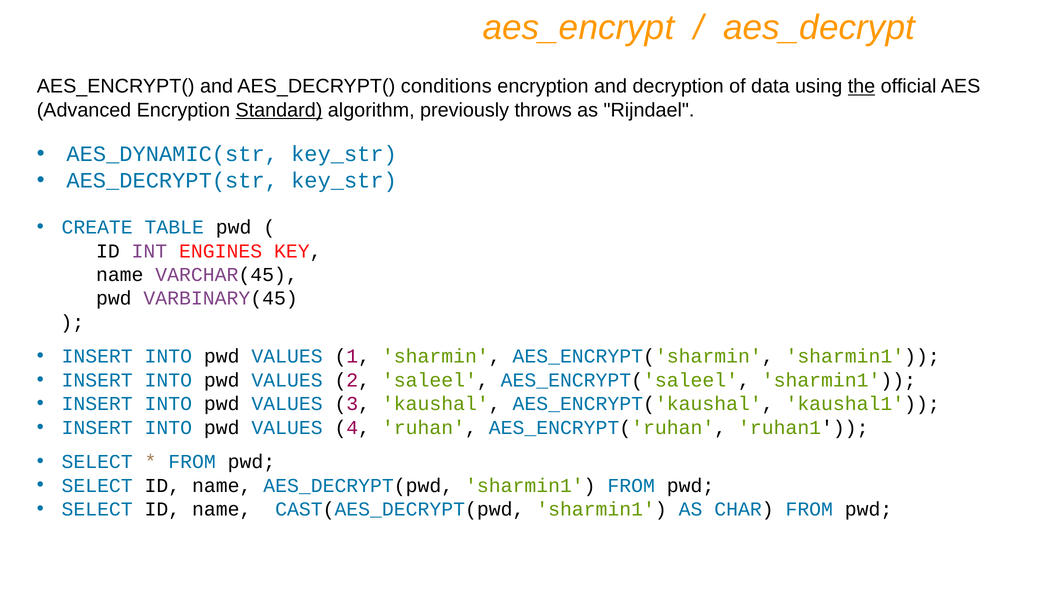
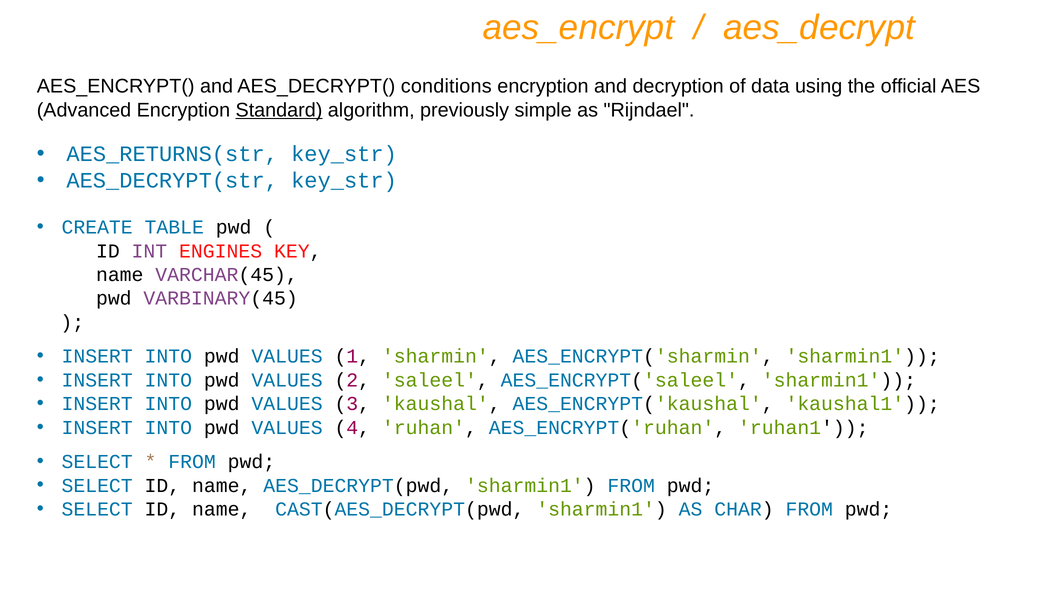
the underline: present -> none
throws: throws -> simple
AES_DYNAMIC(str: AES_DYNAMIC(str -> AES_RETURNS(str
